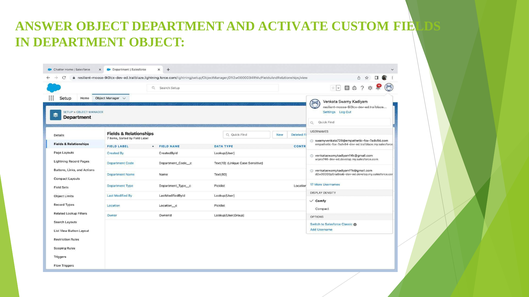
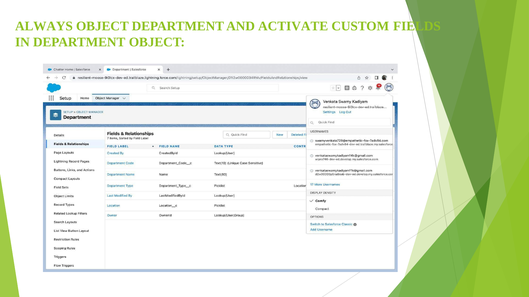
ANSWER: ANSWER -> ALWAYS
